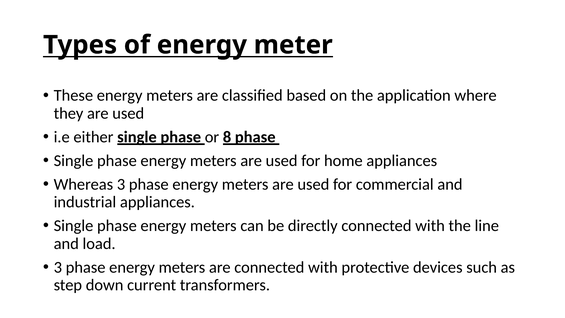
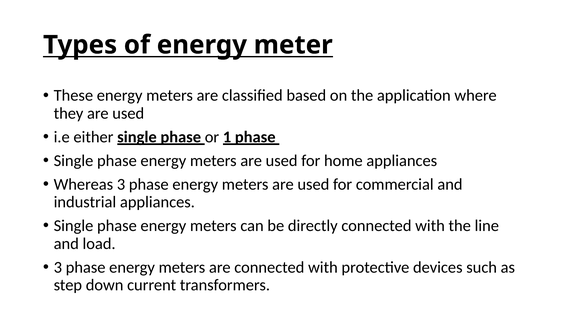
8: 8 -> 1
